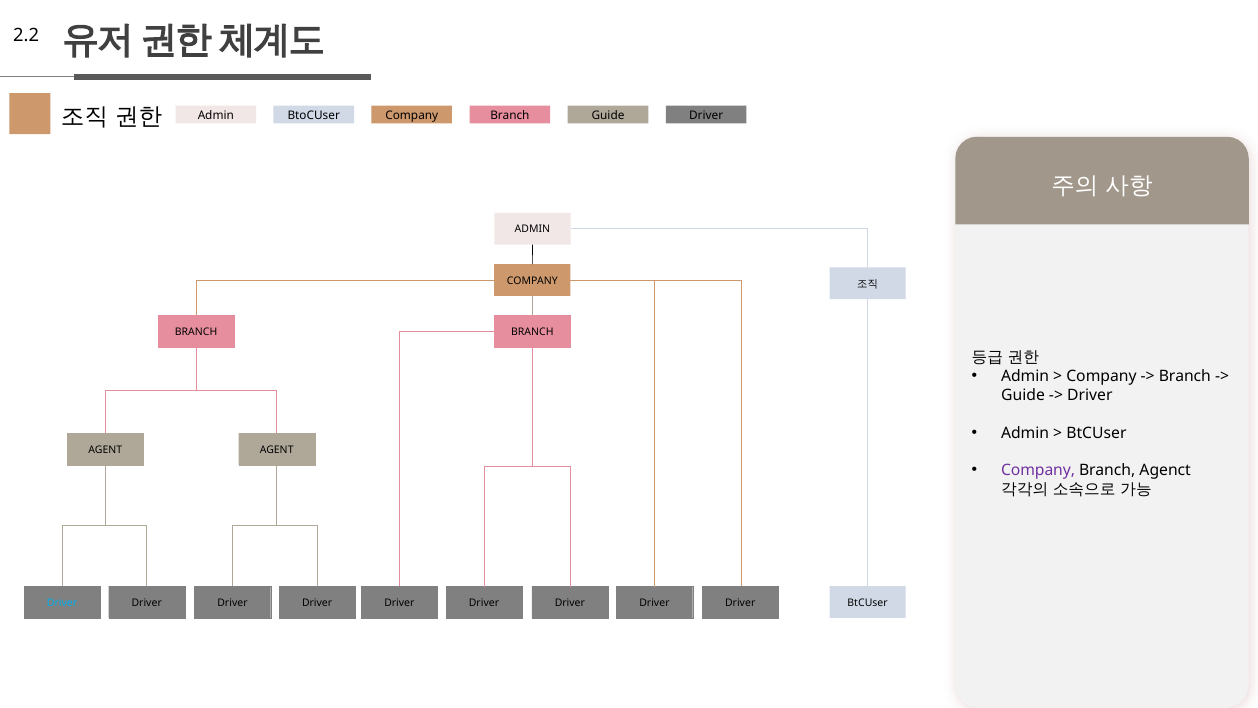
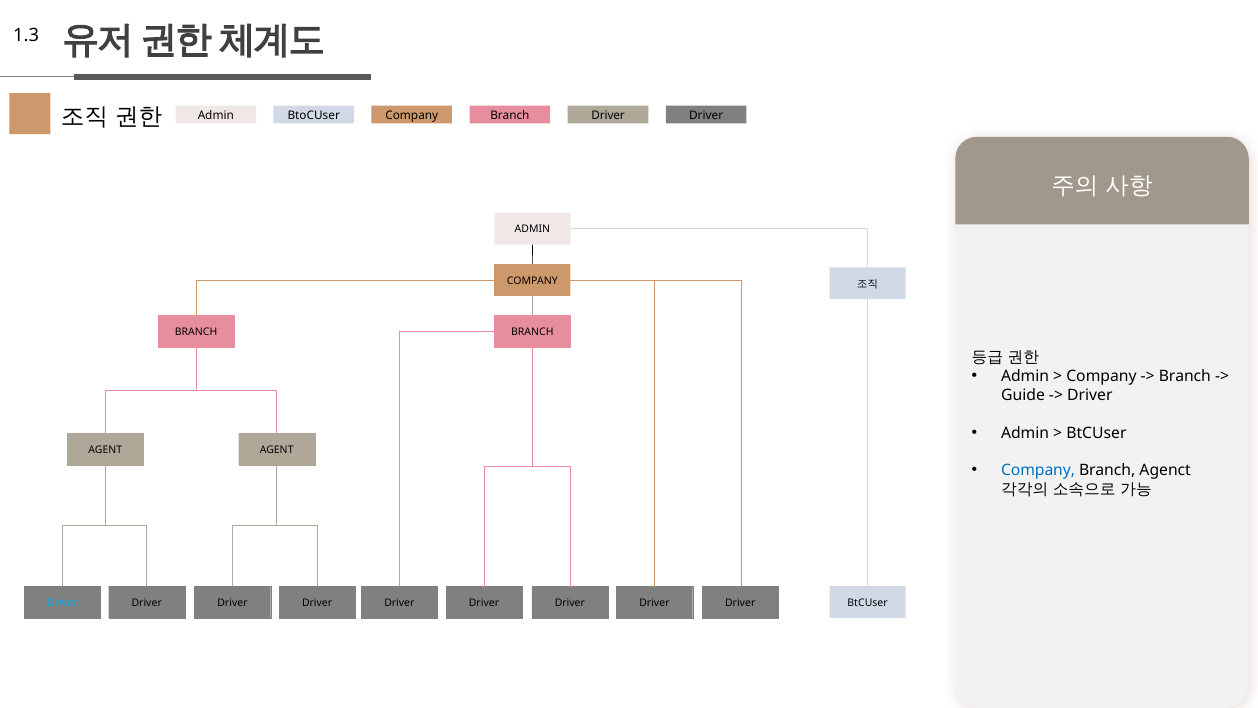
2.2: 2.2 -> 1.3
Branch Guide: Guide -> Driver
Company at (1038, 470) colour: purple -> blue
